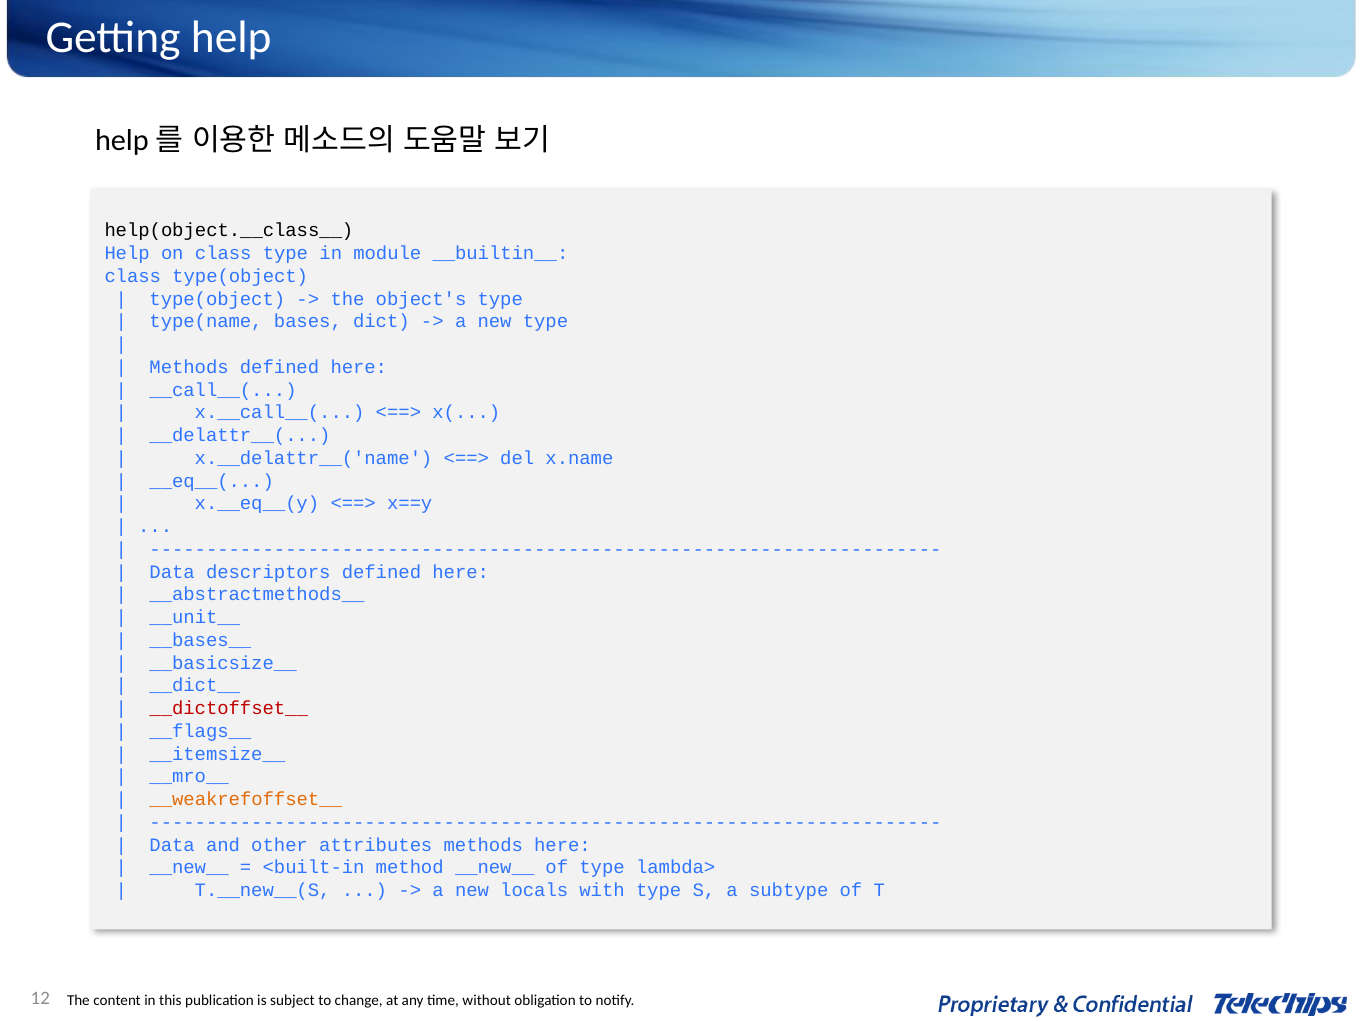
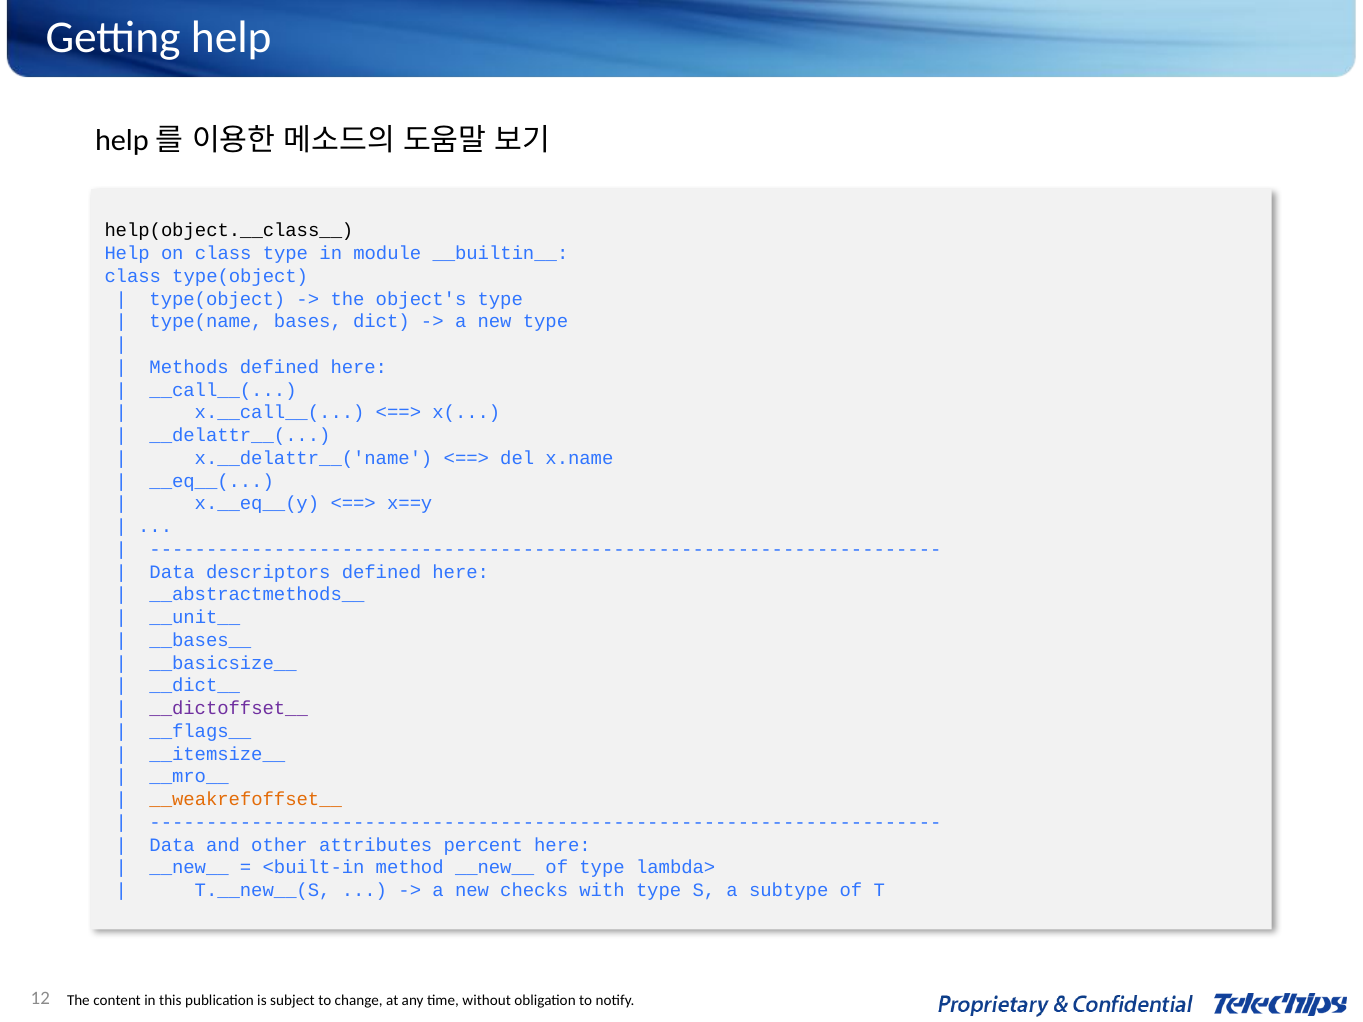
__dictoffset__ colour: red -> purple
attributes methods: methods -> percent
locals: locals -> checks
